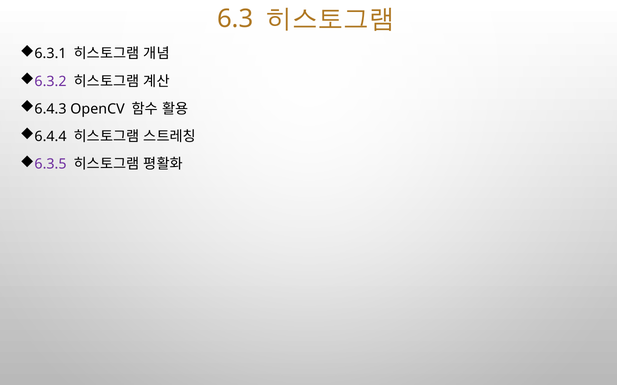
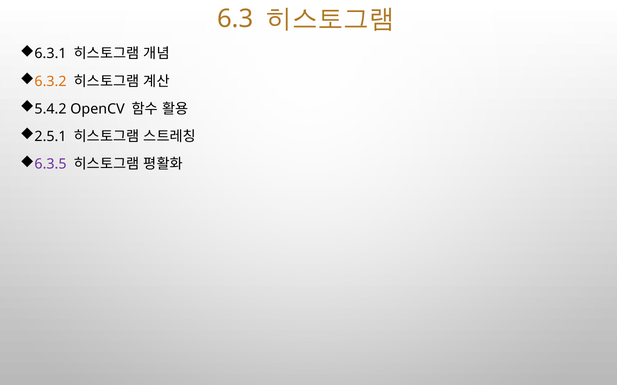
6.3.2 colour: purple -> orange
6.4.3: 6.4.3 -> 5.4.2
6.4.4: 6.4.4 -> 2.5.1
